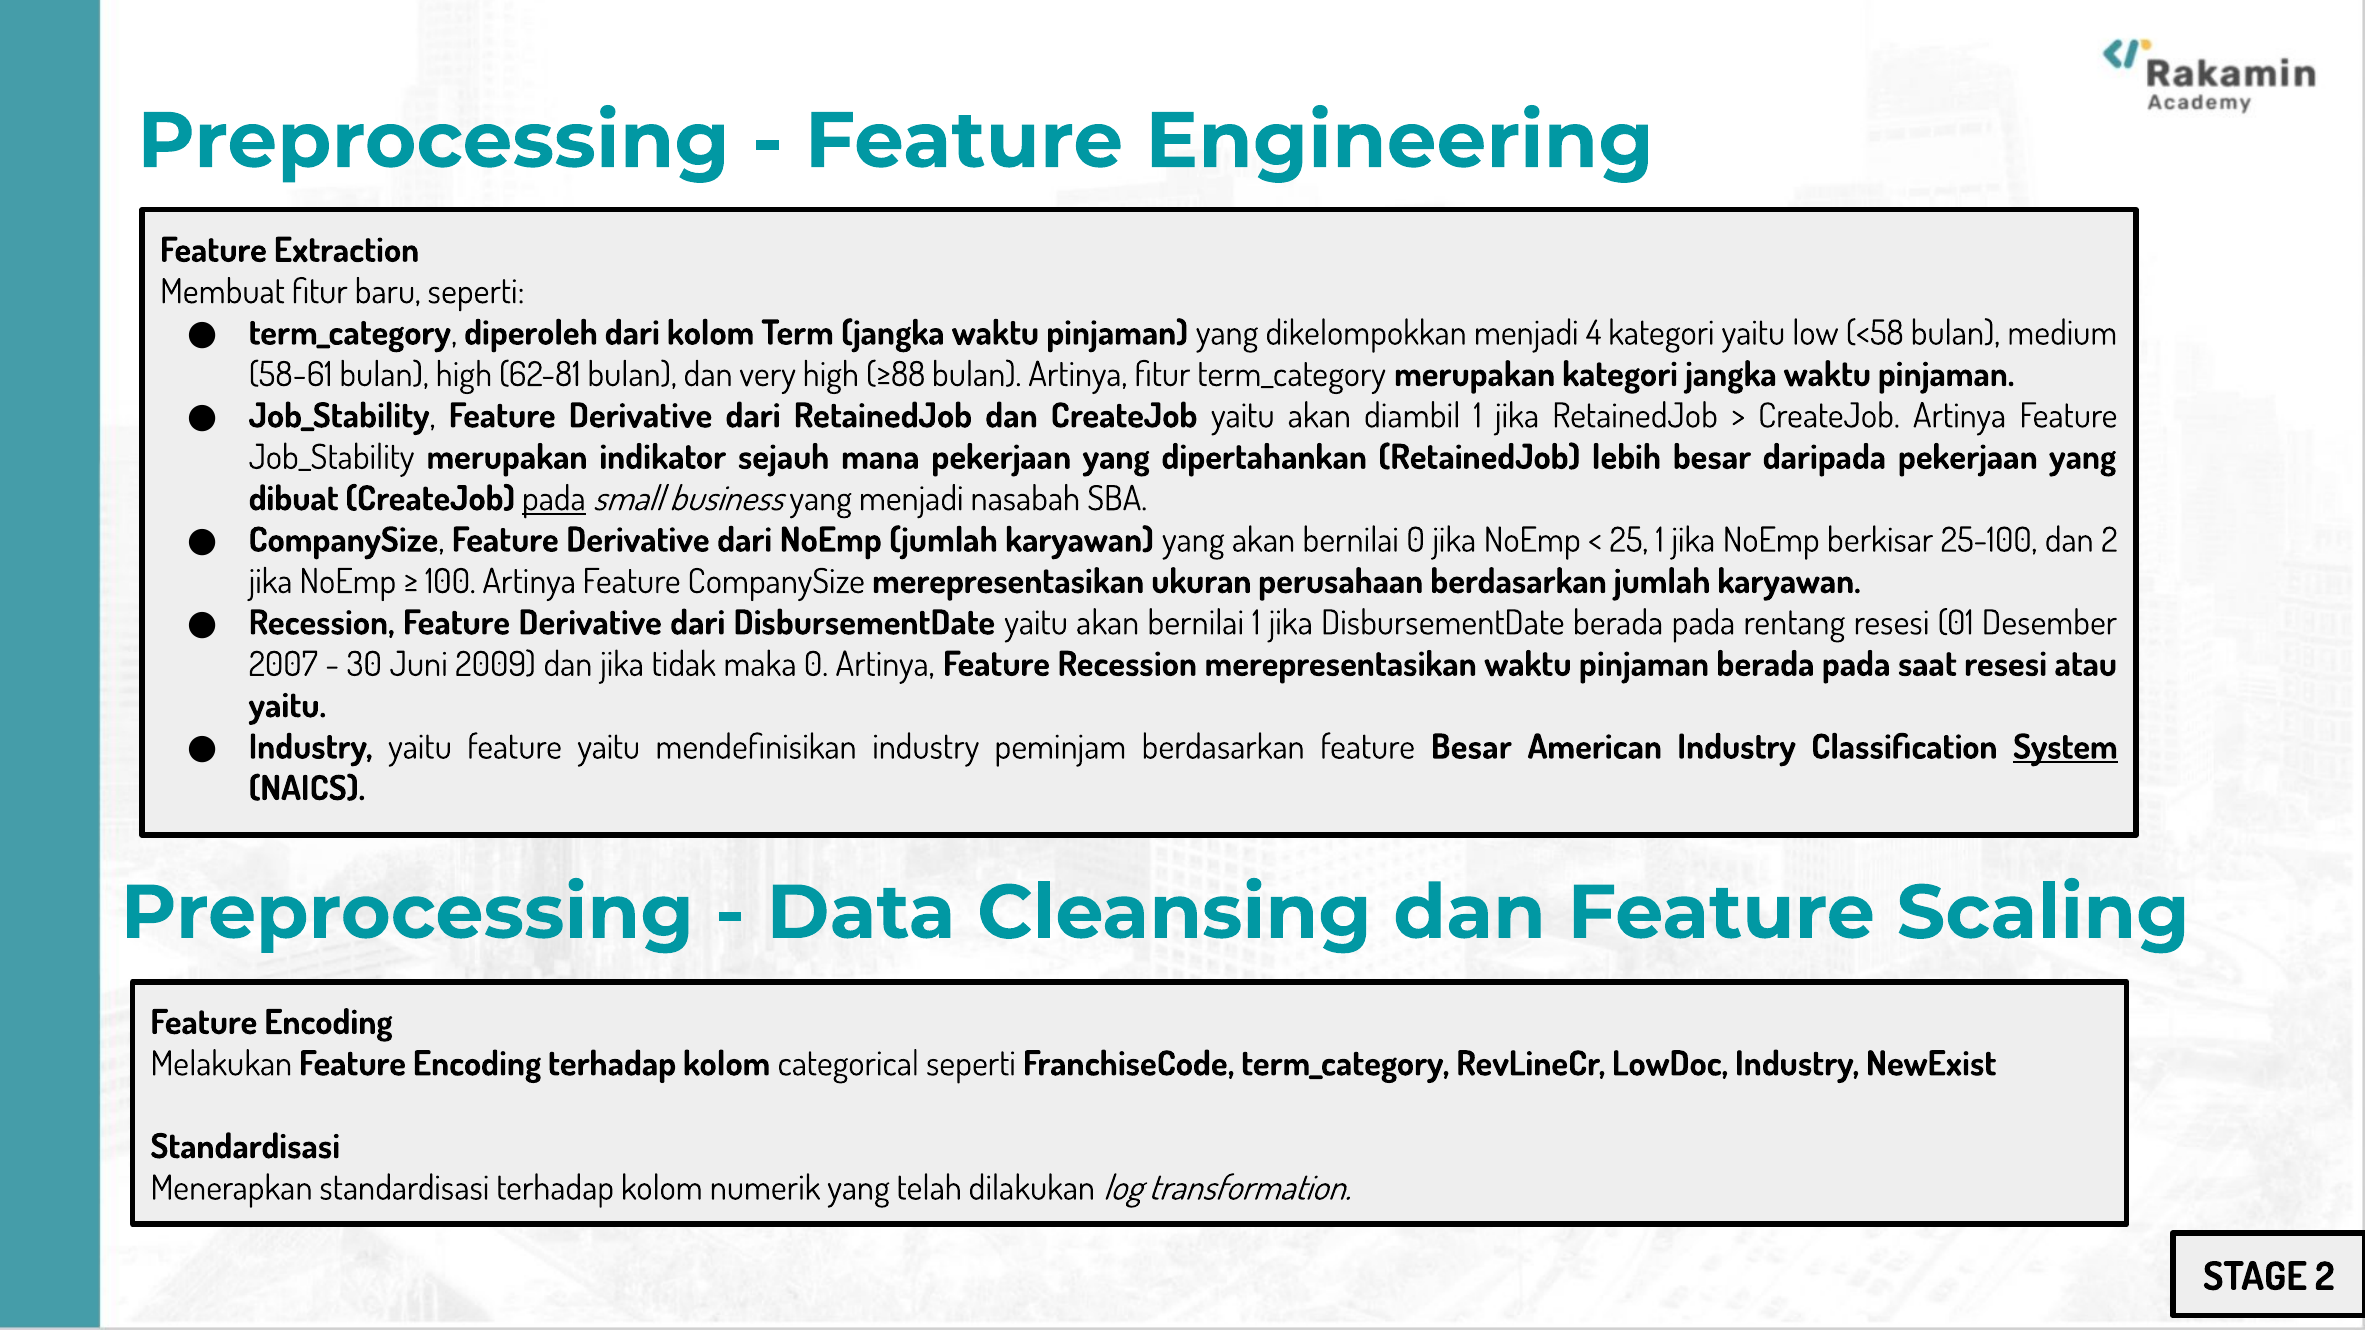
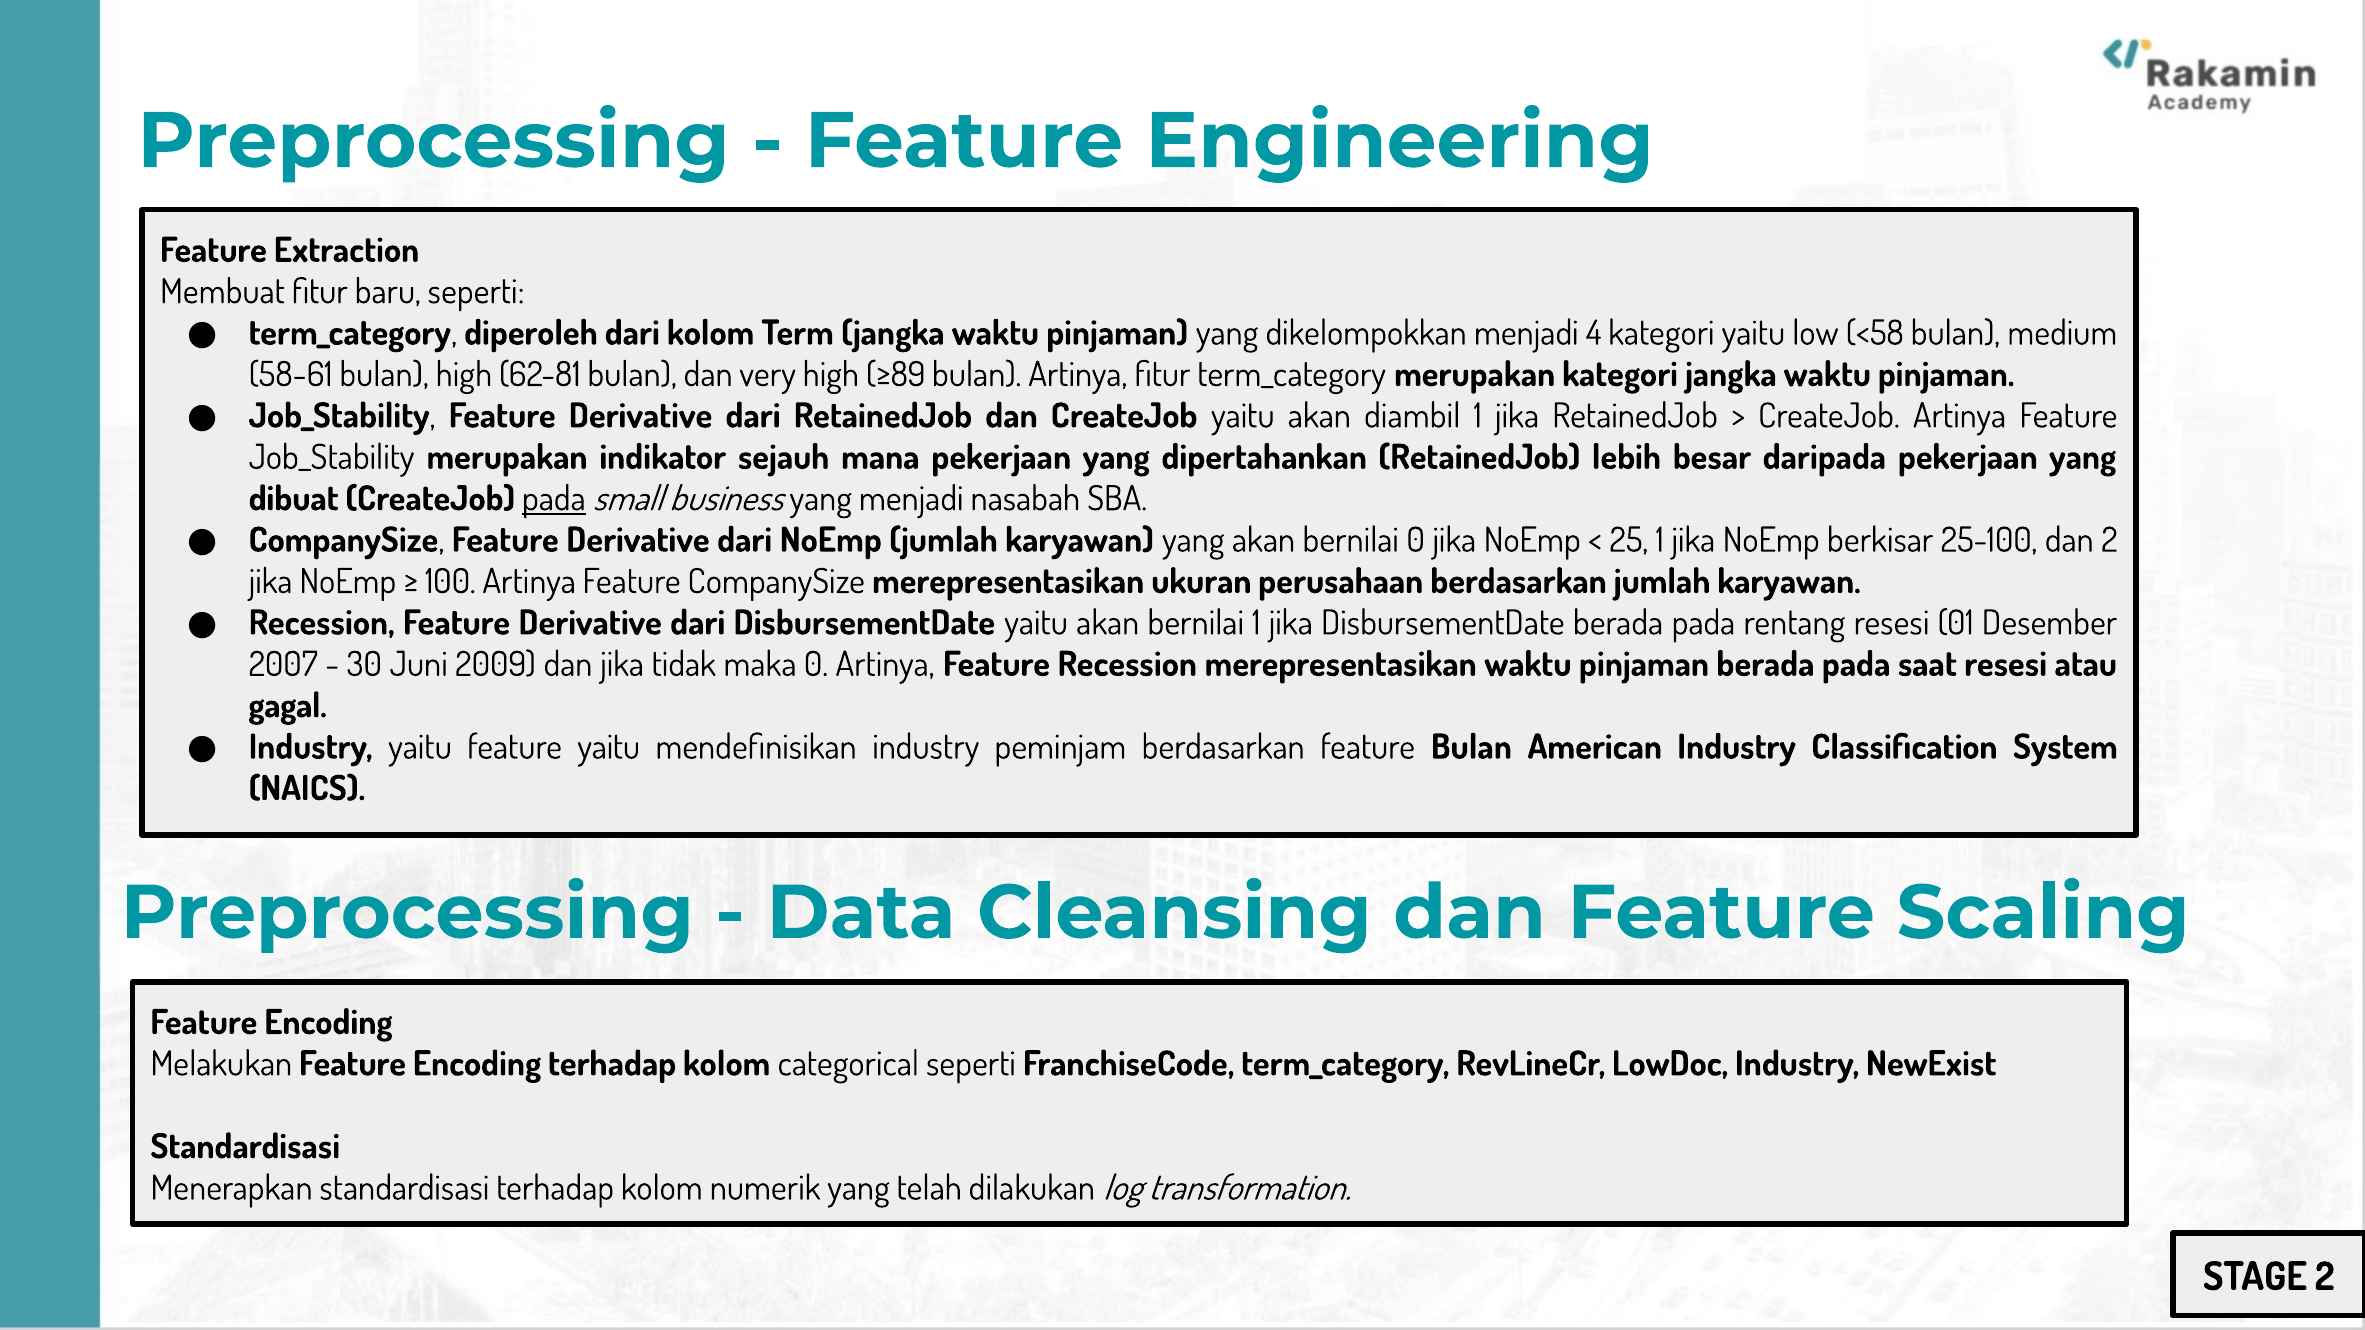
≥88: ≥88 -> ≥89
yaitu at (287, 706): yaitu -> gagal
feature Besar: Besar -> Bulan
System underline: present -> none
